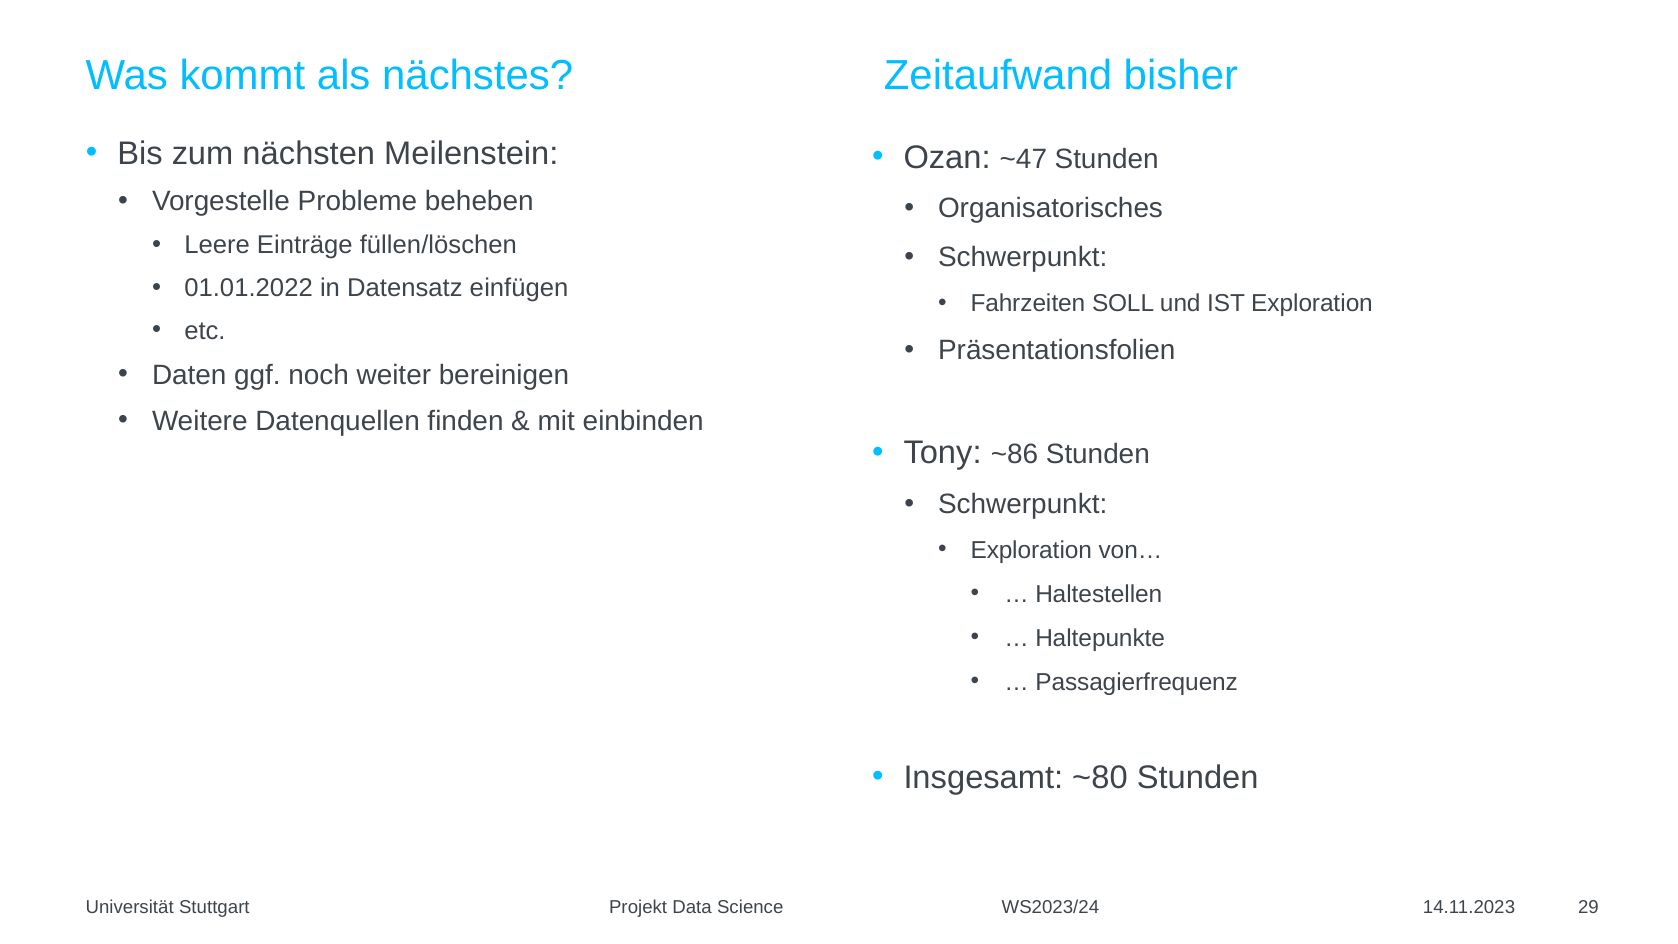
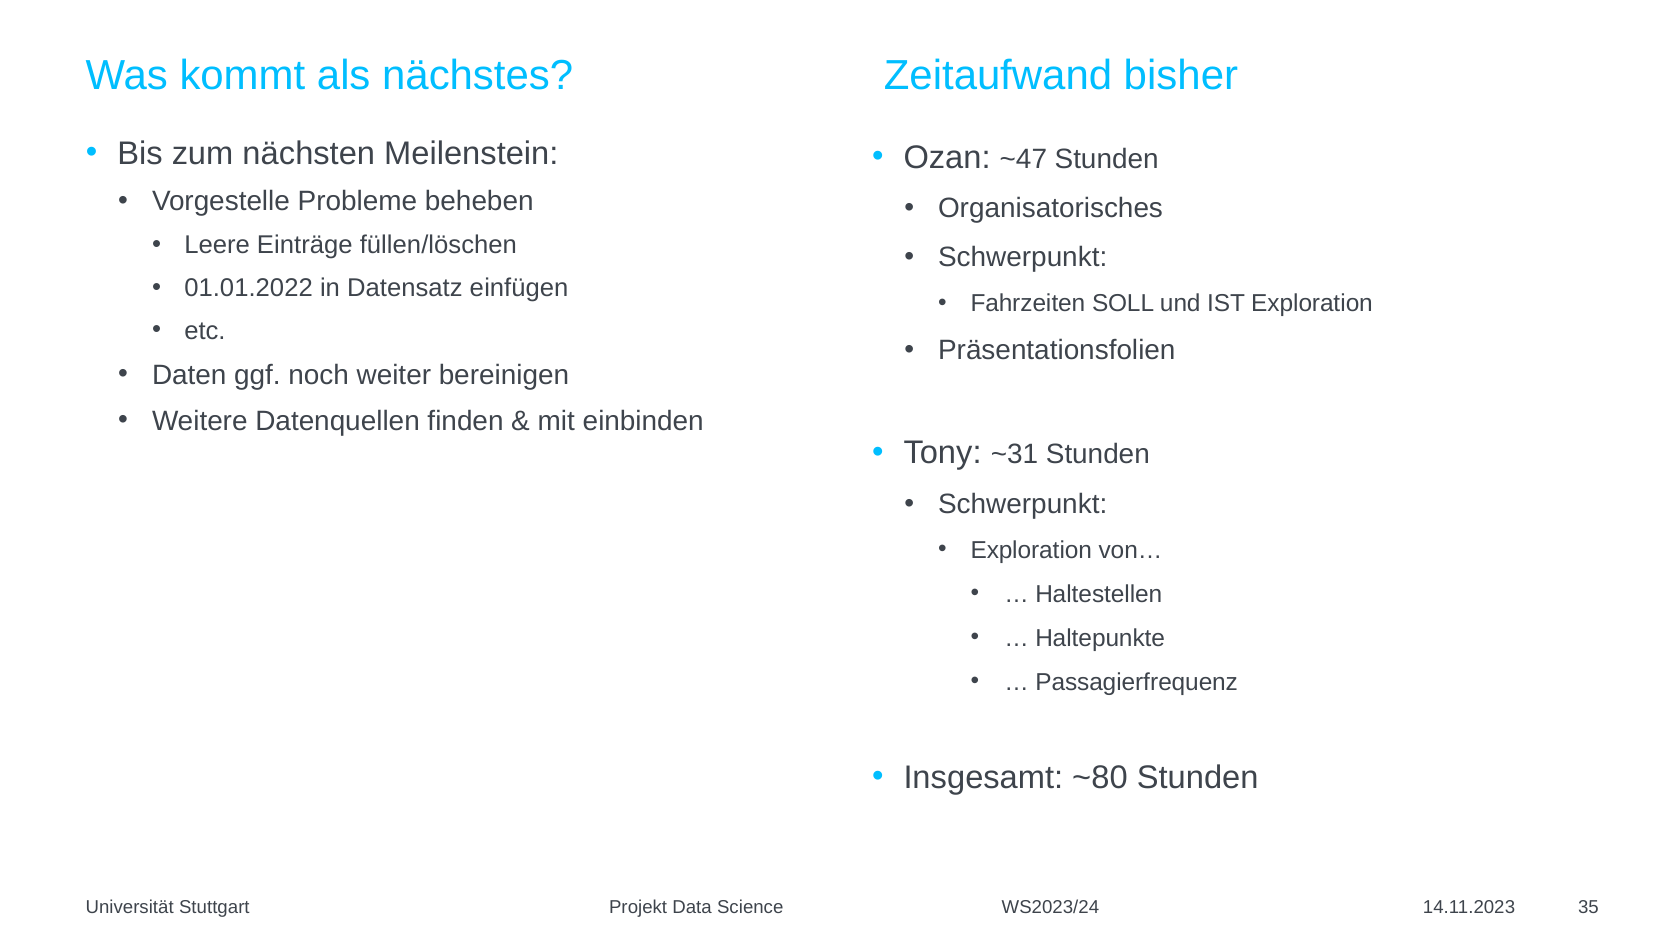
~86: ~86 -> ~31
29: 29 -> 35
